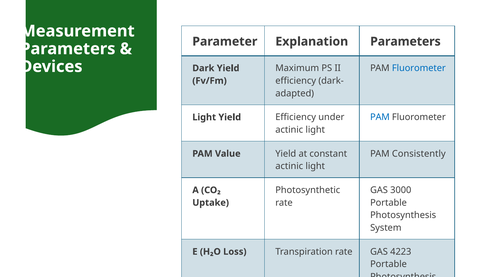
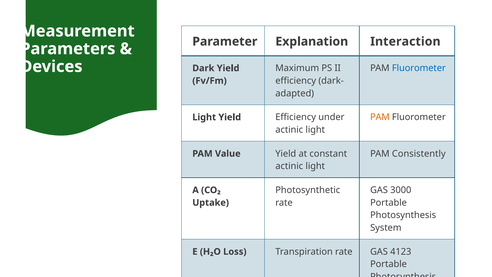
Explanation Parameters: Parameters -> Interaction
PAM at (380, 117) colour: blue -> orange
4223: 4223 -> 4123
